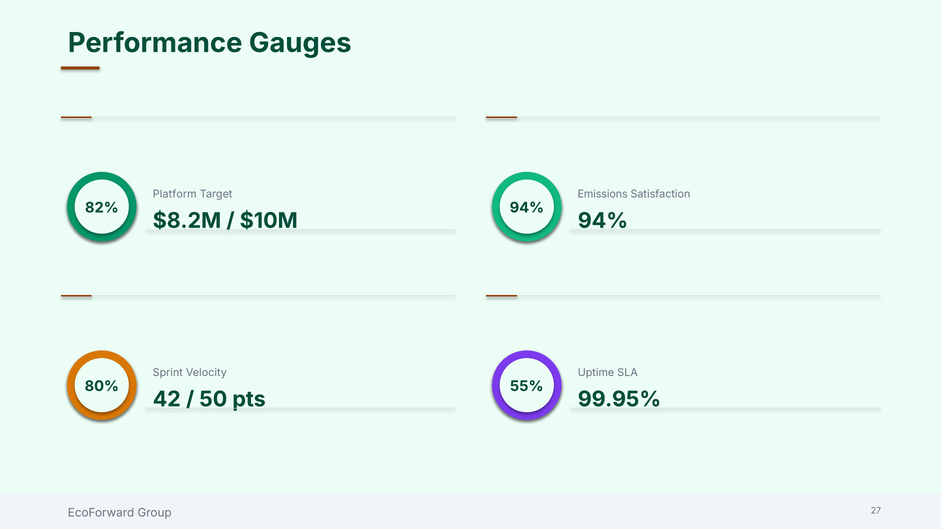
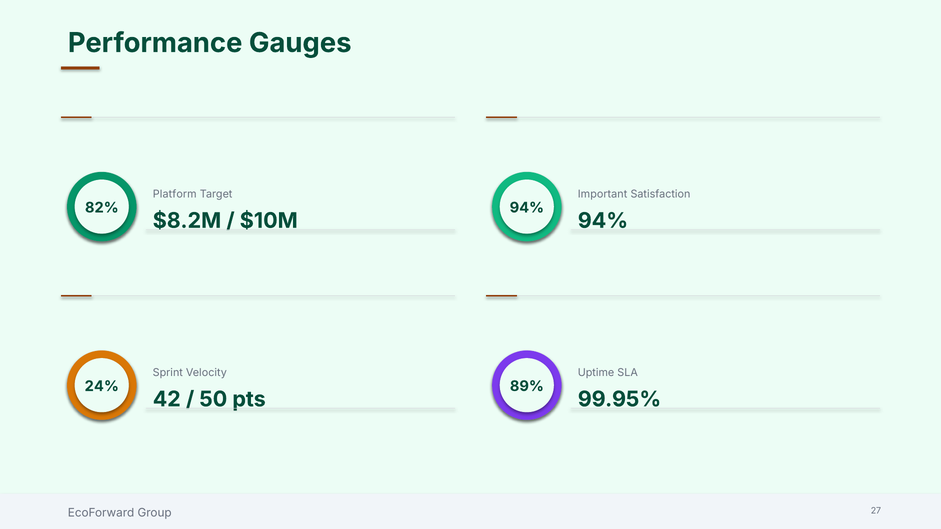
Emissions: Emissions -> Important
80%: 80% -> 24%
55%: 55% -> 89%
